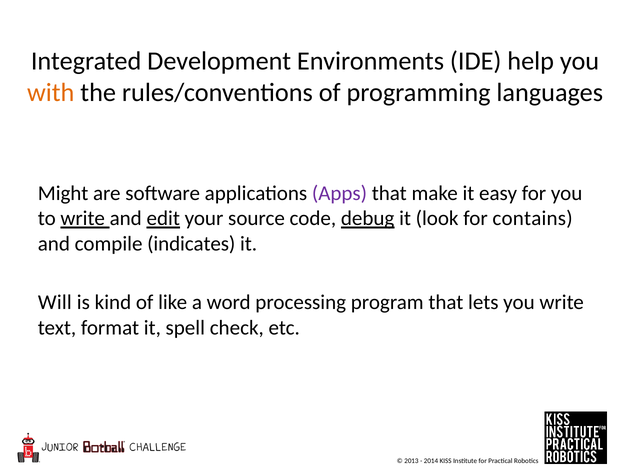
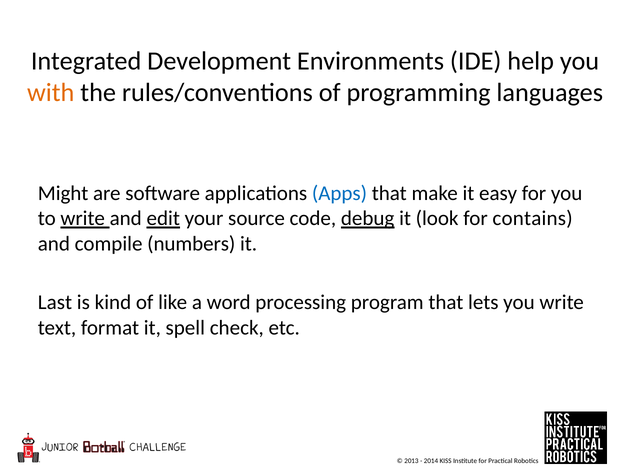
Apps colour: purple -> blue
indicates: indicates -> numbers
Will: Will -> Last
